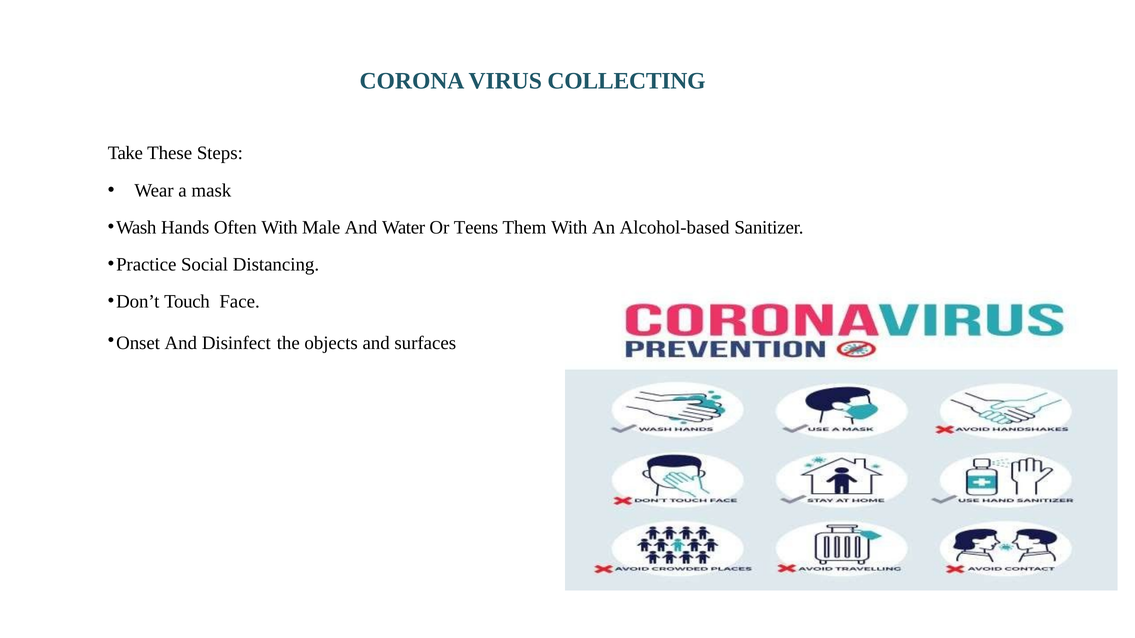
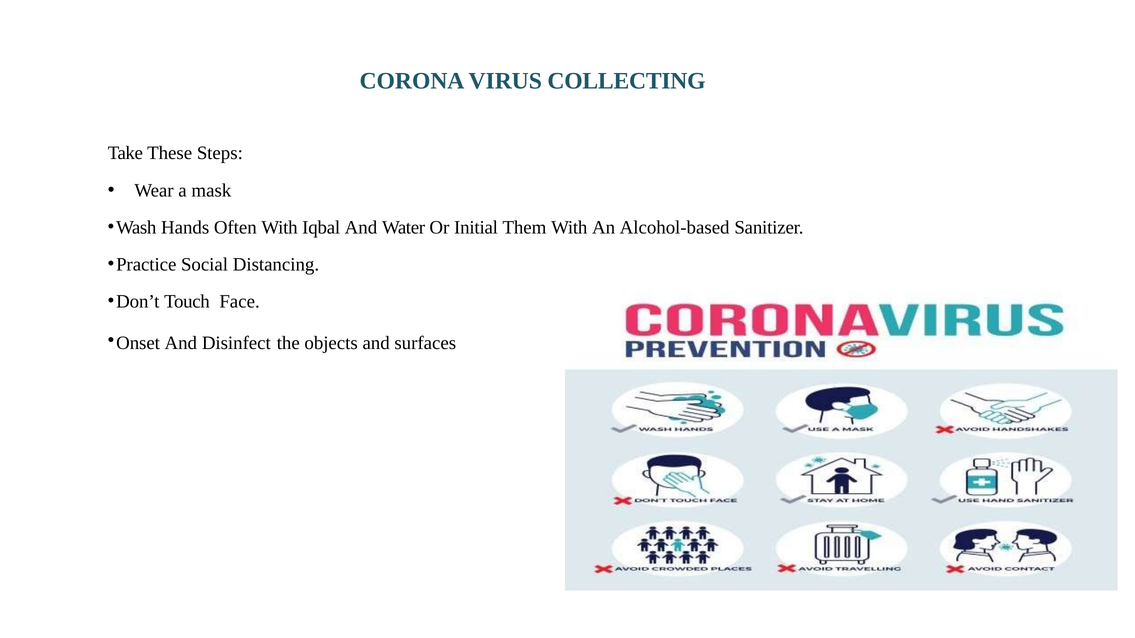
Male: Male -> Iqbal
Teens: Teens -> Initial
